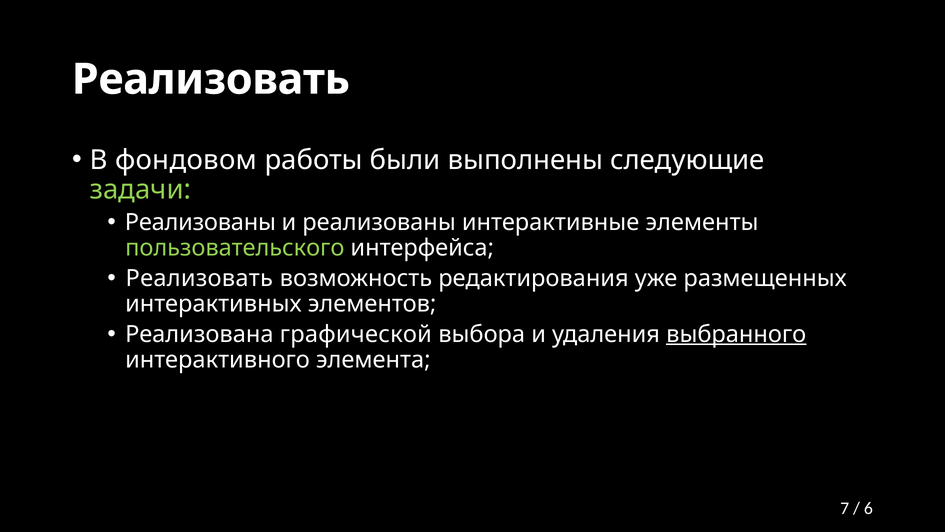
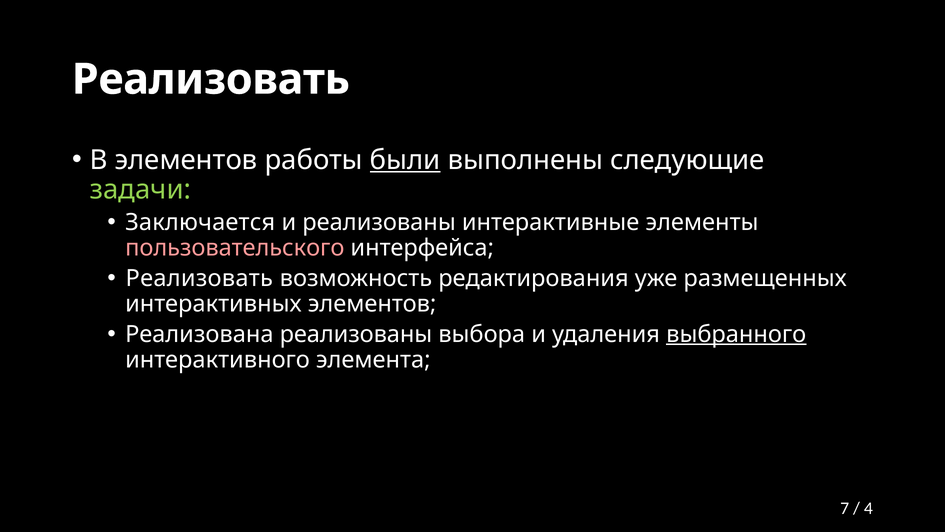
В фондовом: фондовом -> элементов
были underline: none -> present
Реализованы at (200, 222): Реализованы -> Заключается
пользовательского colour: light green -> pink
Реализована графической: графической -> реализованы
6: 6 -> 4
